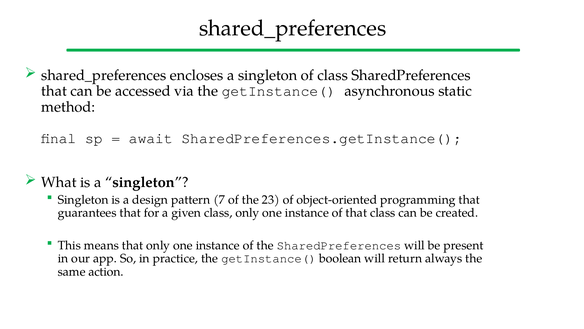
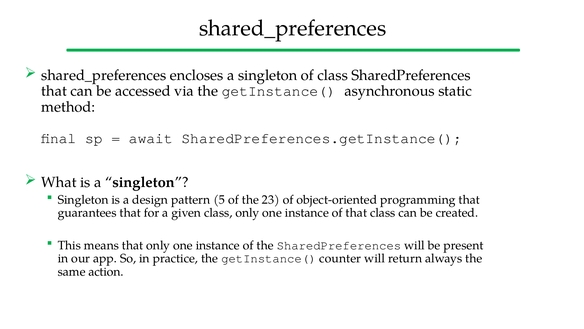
7: 7 -> 5
boolean: boolean -> counter
